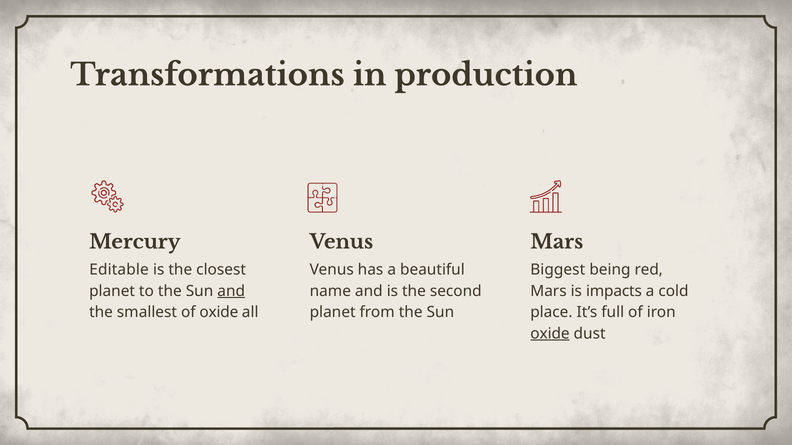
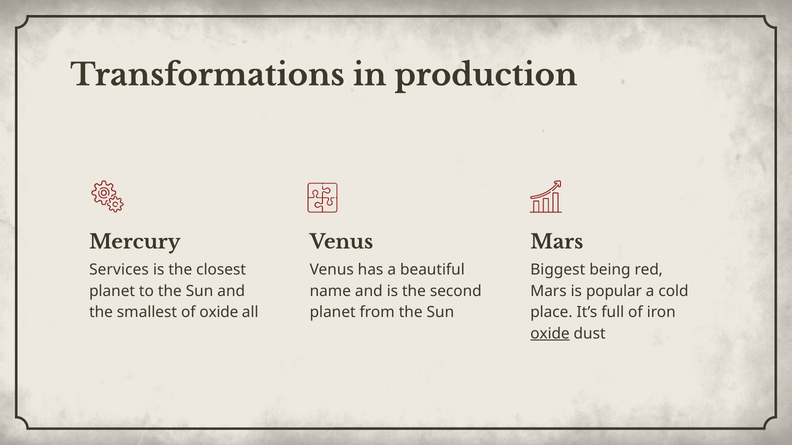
Editable: Editable -> Services
and at (231, 291) underline: present -> none
impacts: impacts -> popular
